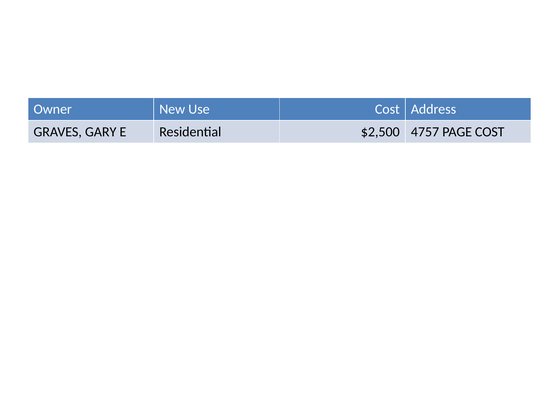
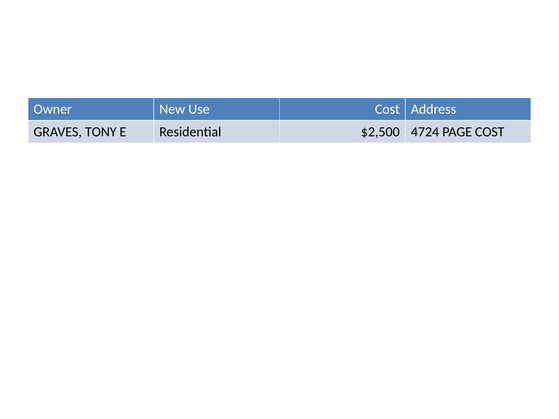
GARY: GARY -> TONY
4757: 4757 -> 4724
